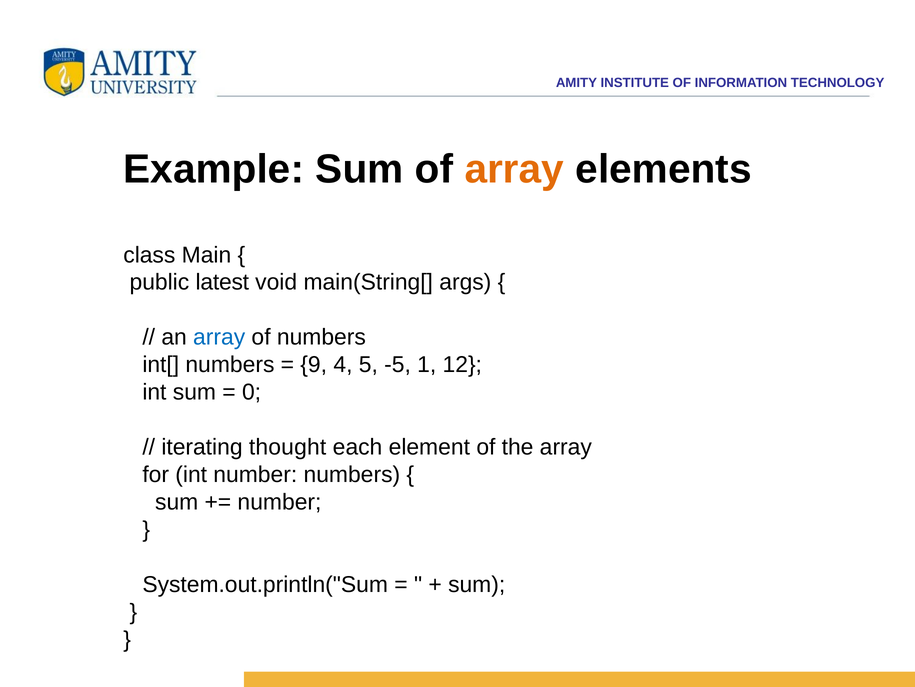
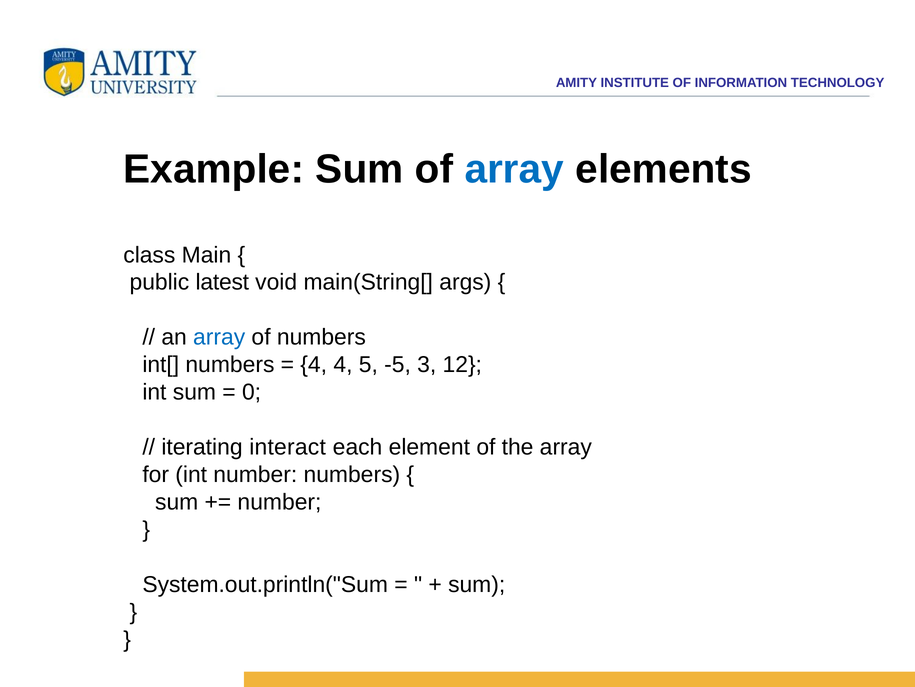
array at (514, 169) colour: orange -> blue
9 at (314, 364): 9 -> 4
1: 1 -> 3
thought: thought -> interact
